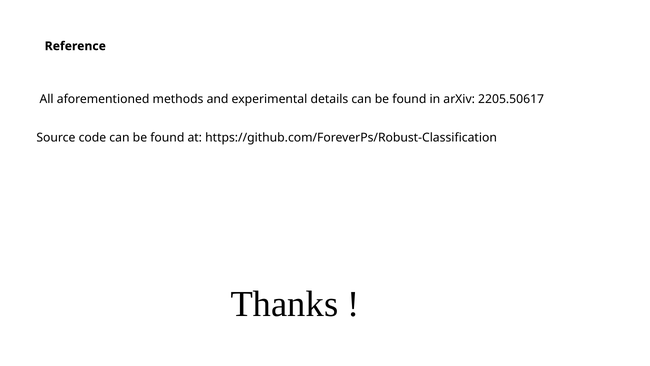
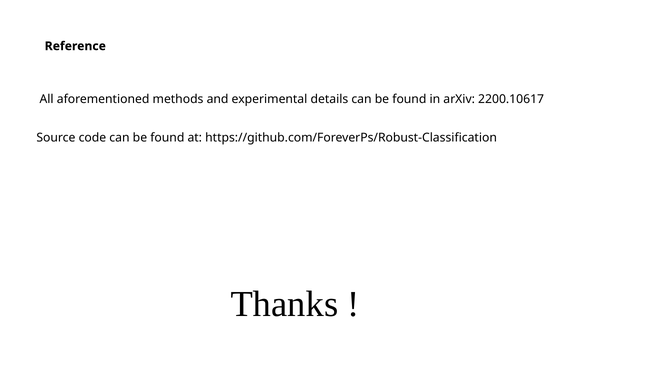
2205.50617: 2205.50617 -> 2200.10617
